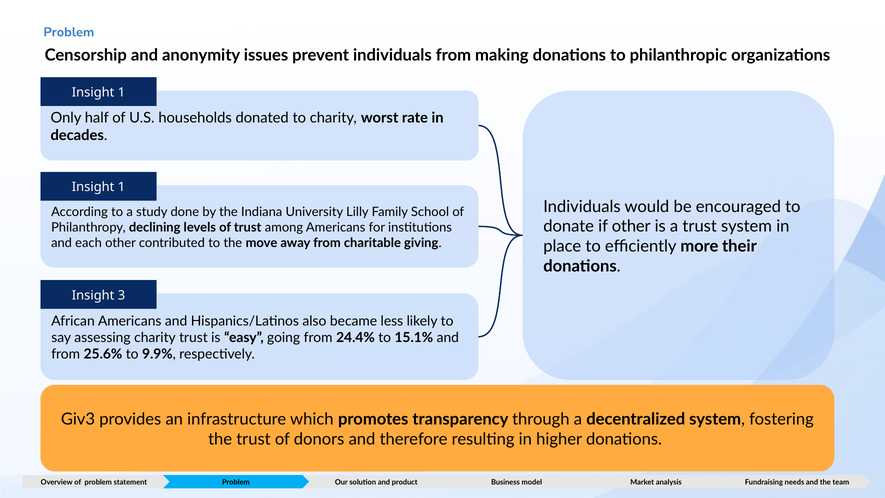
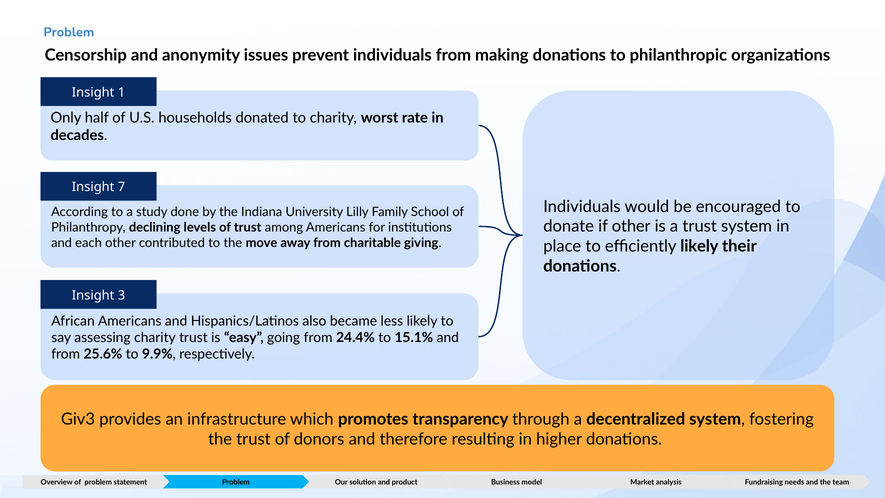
1 at (121, 187): 1 -> 7
efficiently more: more -> likely
